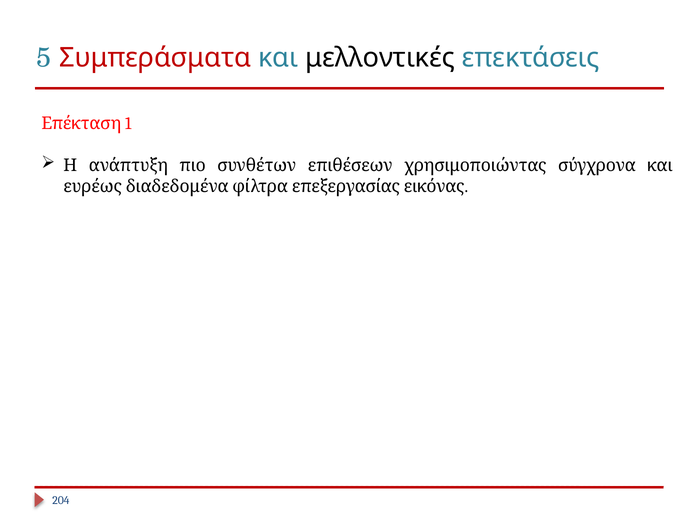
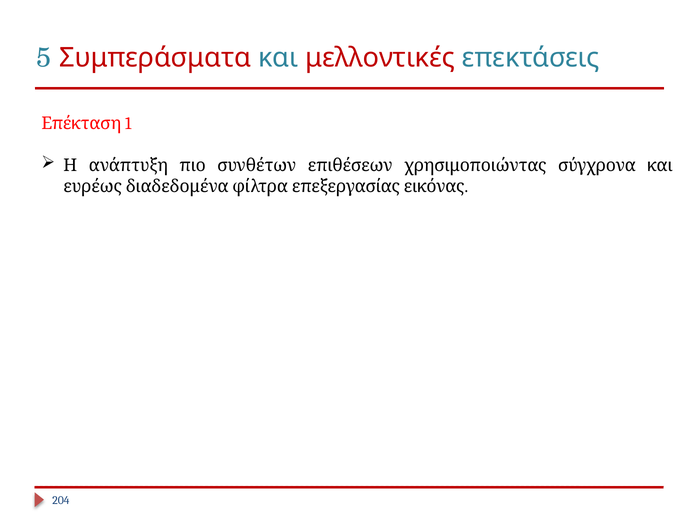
μελλοντικές colour: black -> red
